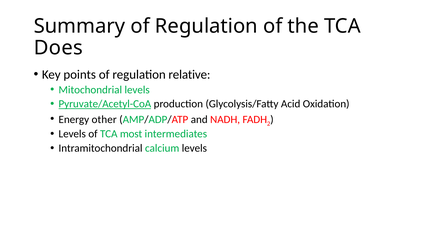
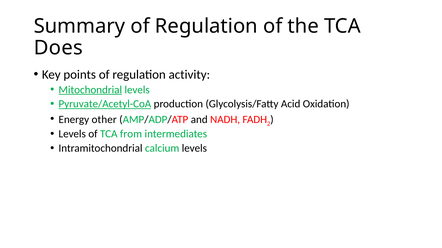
relative: relative -> activity
Mitochondrial underline: none -> present
most: most -> from
